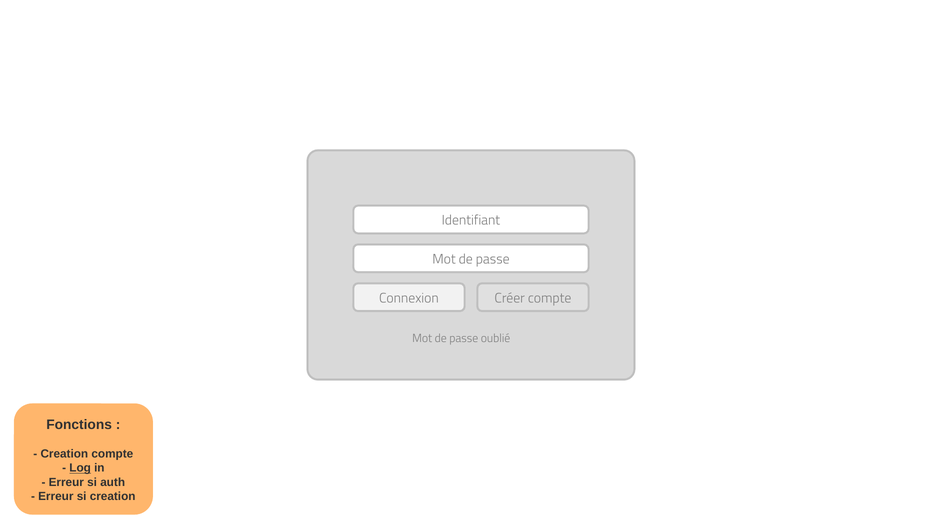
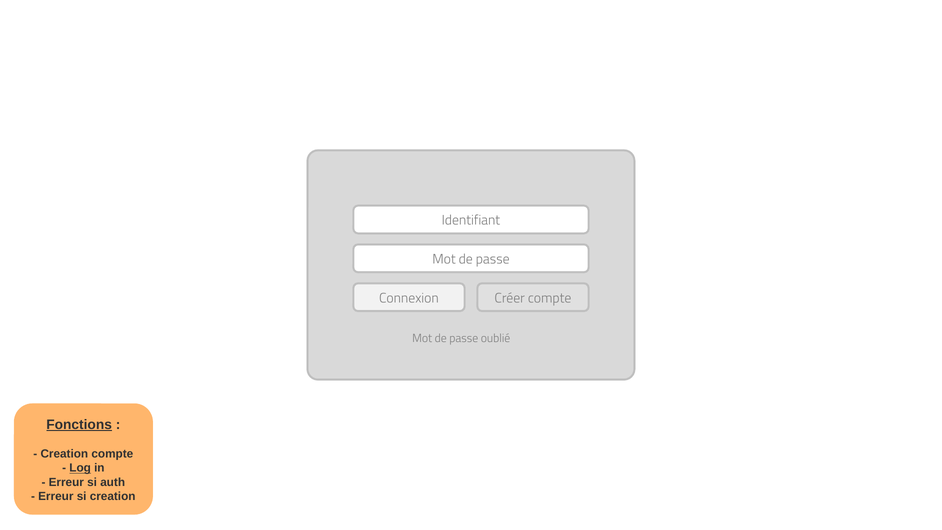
Fonctions underline: none -> present
